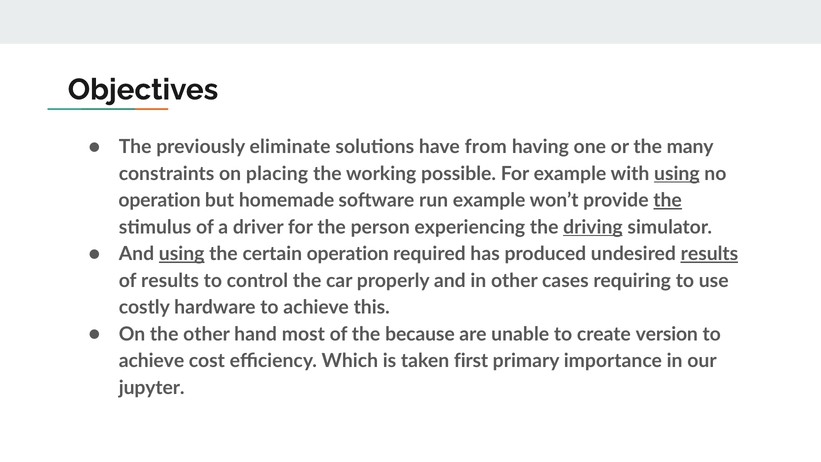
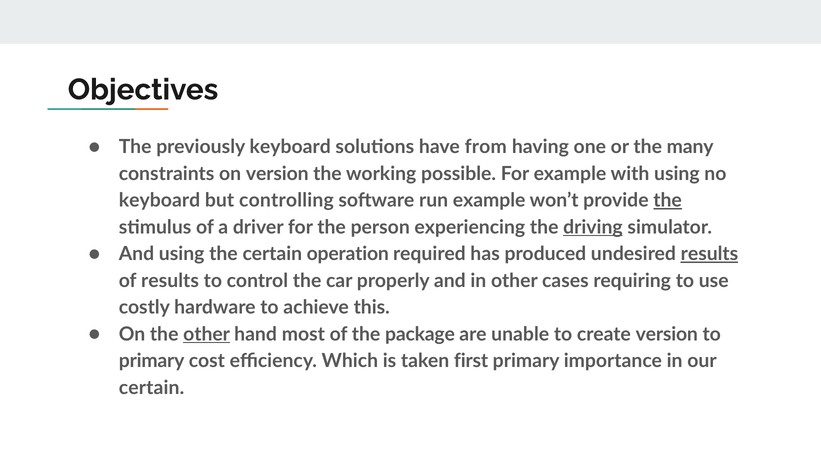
previously eliminate: eliminate -> keyboard
on placing: placing -> version
using at (677, 174) underline: present -> none
operation at (160, 200): operation -> keyboard
homemade: homemade -> controlling
using at (182, 254) underline: present -> none
other at (207, 334) underline: none -> present
because: because -> package
achieve at (152, 361): achieve -> primary
jupyter at (152, 387): jupyter -> certain
